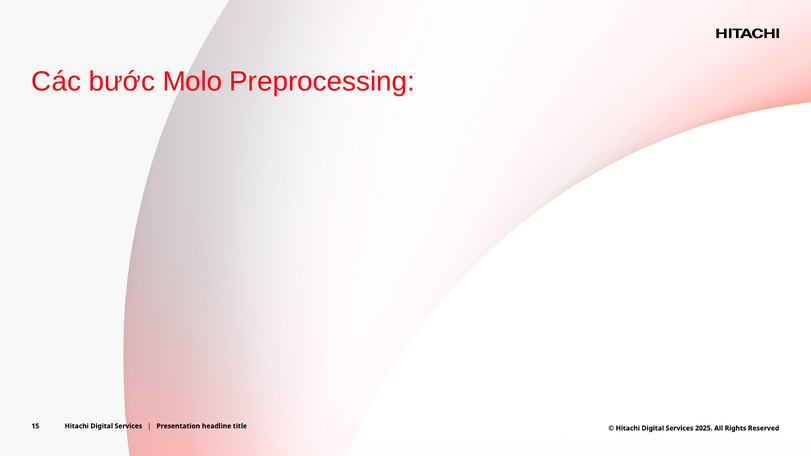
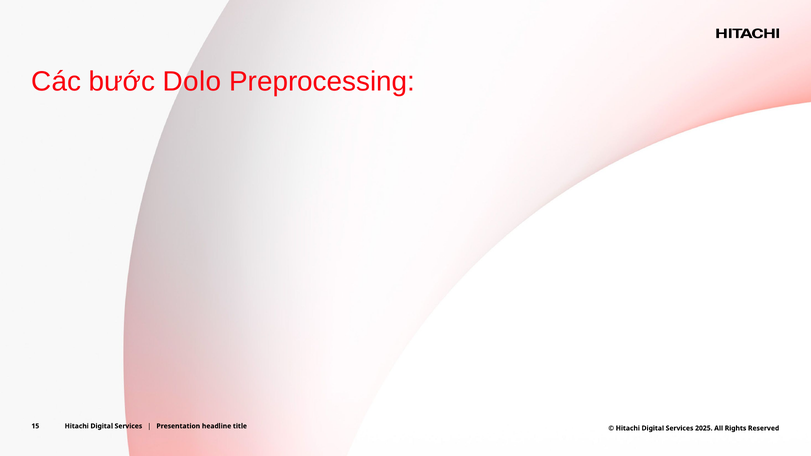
Molo: Molo -> Dolo
